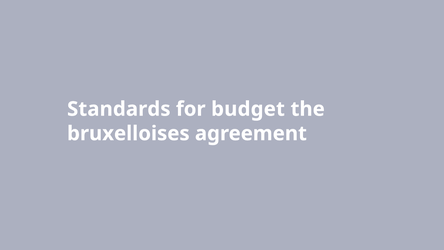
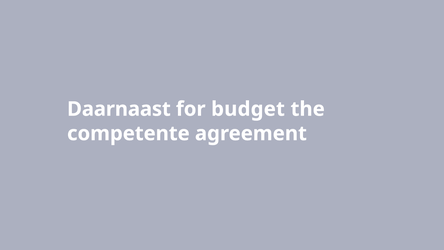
Standards: Standards -> Daarnaast
bruxelloises: bruxelloises -> competente
